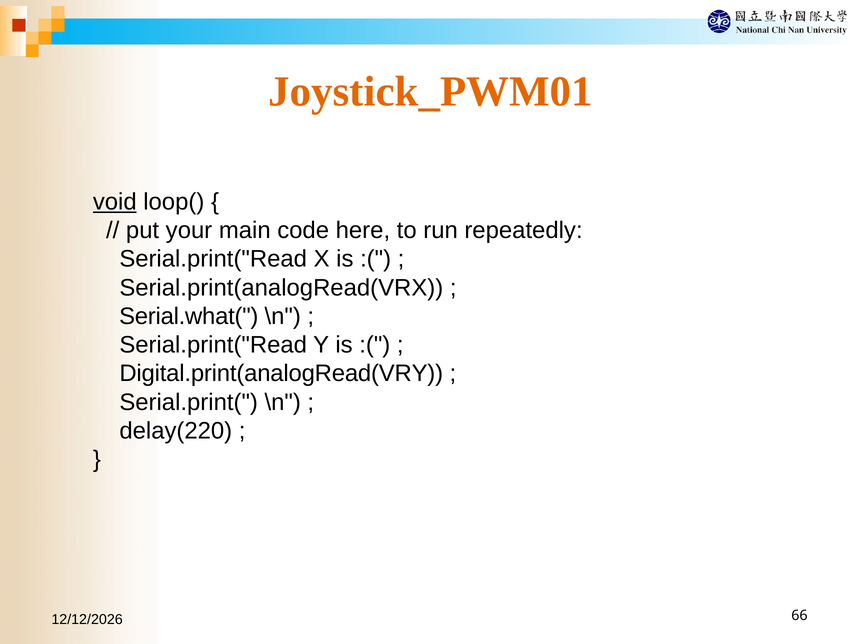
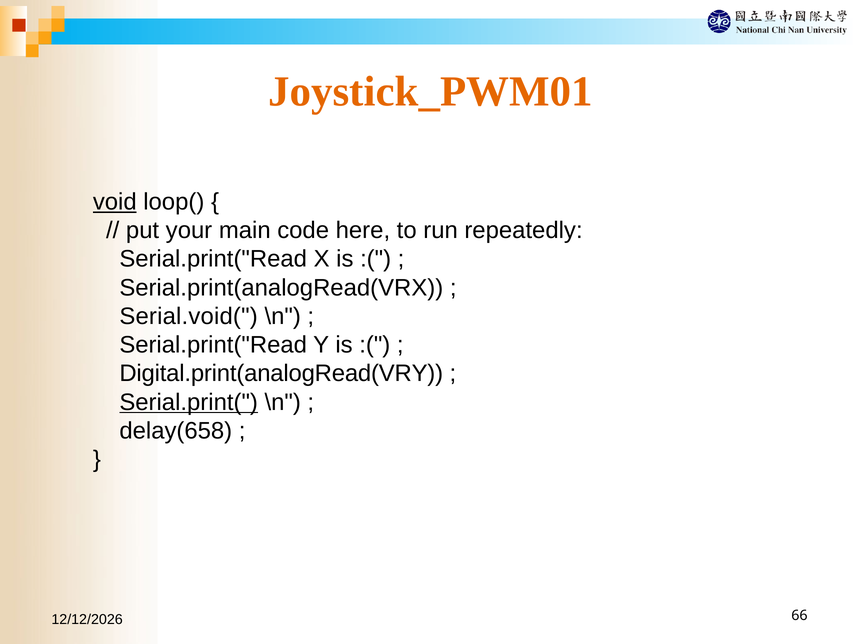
Serial.what(: Serial.what( -> Serial.void(
Serial.print( underline: none -> present
delay(220: delay(220 -> delay(658
